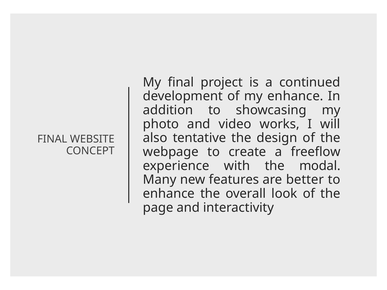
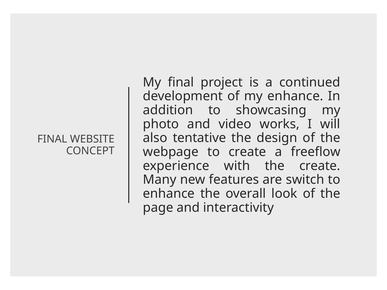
the modal: modal -> create
better: better -> switch
